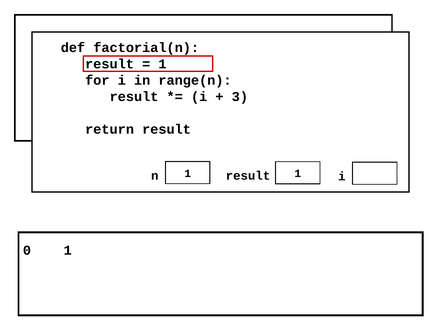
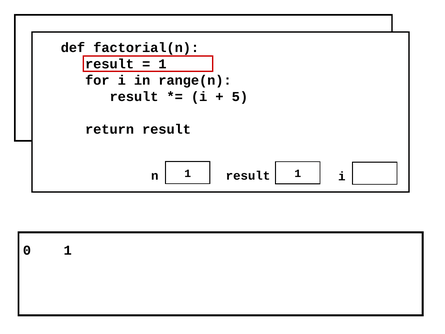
3: 3 -> 5
